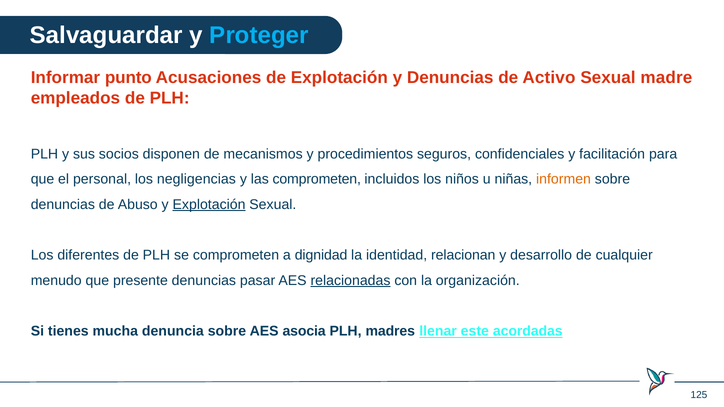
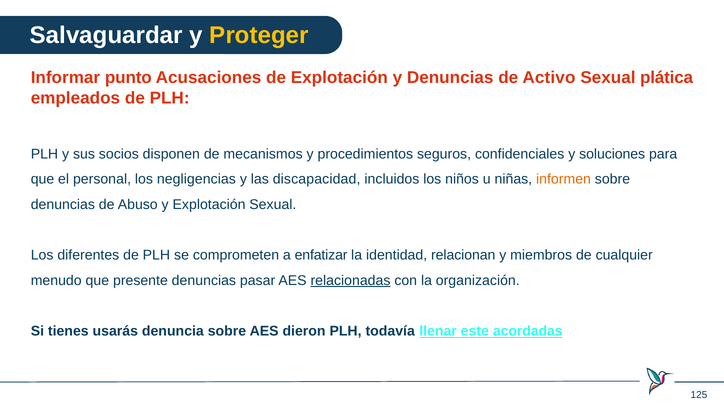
Proteger colour: light blue -> yellow
madre: madre -> plática
facilitación: facilitación -> soluciones
las comprometen: comprometen -> discapacidad
Explotación at (209, 205) underline: present -> none
dignidad: dignidad -> enfatizar
desarrollo: desarrollo -> miembros
mucha: mucha -> usarás
asocia: asocia -> dieron
madres: madres -> todavía
